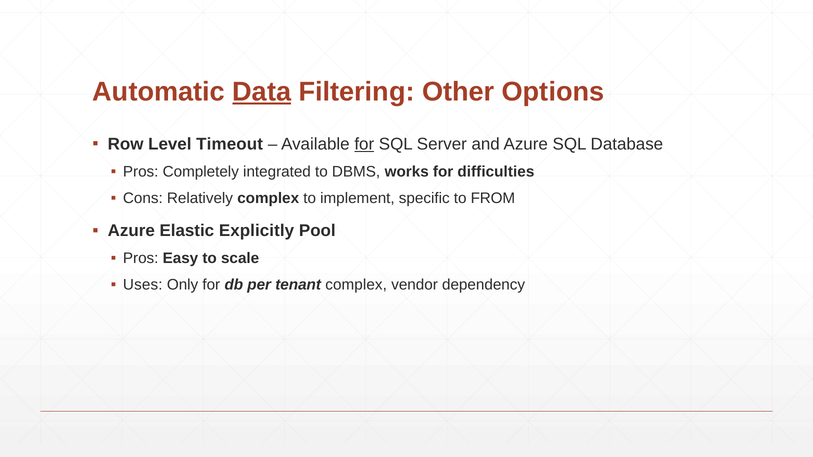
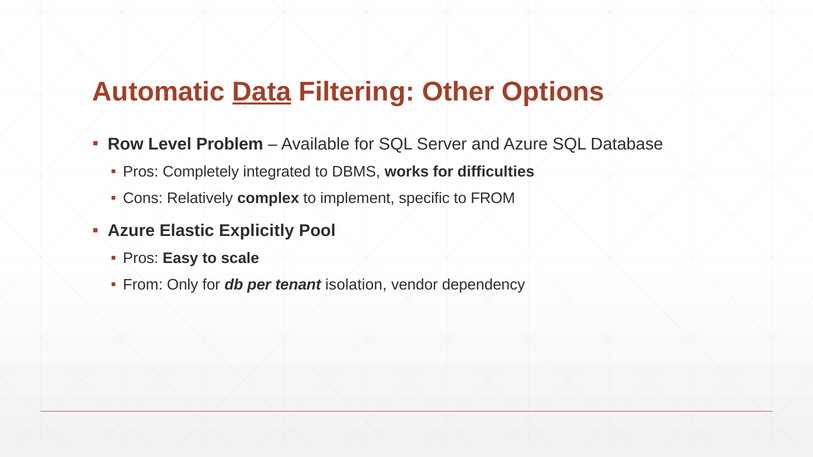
Timeout: Timeout -> Problem
for at (364, 144) underline: present -> none
Uses at (143, 285): Uses -> From
tenant complex: complex -> isolation
